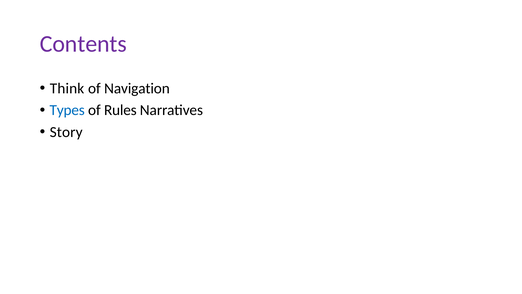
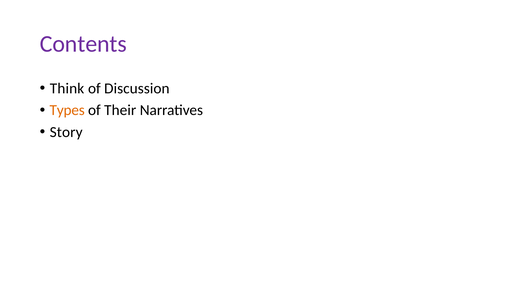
Navigation: Navigation -> Discussion
Types colour: blue -> orange
Rules: Rules -> Their
